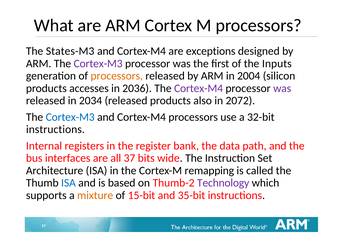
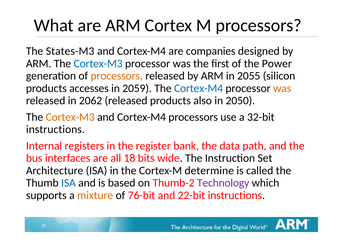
exceptions: exceptions -> companies
Cortex-M3 at (98, 63) colour: purple -> blue
Inputs: Inputs -> Power
2004: 2004 -> 2055
2036: 2036 -> 2059
Cortex-M4 at (199, 88) colour: purple -> blue
was at (282, 88) colour: purple -> orange
2034: 2034 -> 2062
2072: 2072 -> 2050
Cortex-M3 at (70, 117) colour: blue -> orange
37: 37 -> 18
remapping: remapping -> determine
15-bit: 15-bit -> 76-bit
35-bit: 35-bit -> 22-bit
